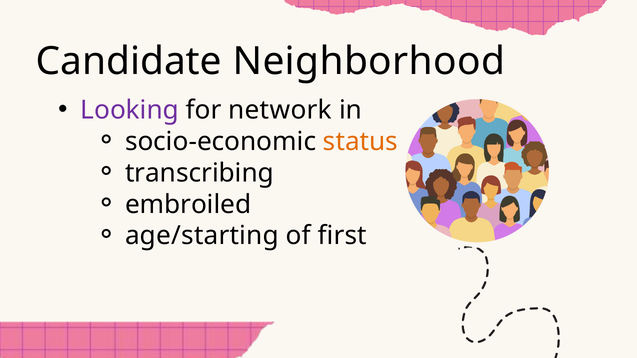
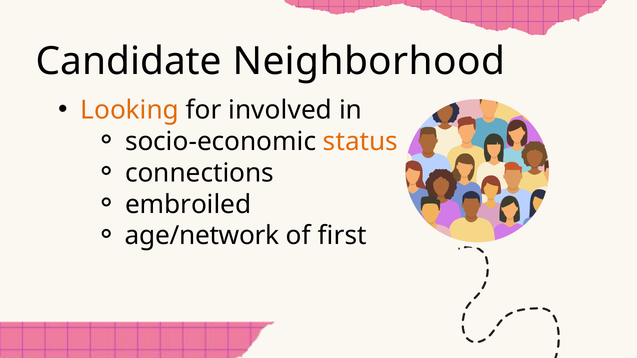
Looking colour: purple -> orange
network: network -> involved
transcribing: transcribing -> connections
age/starting: age/starting -> age/network
